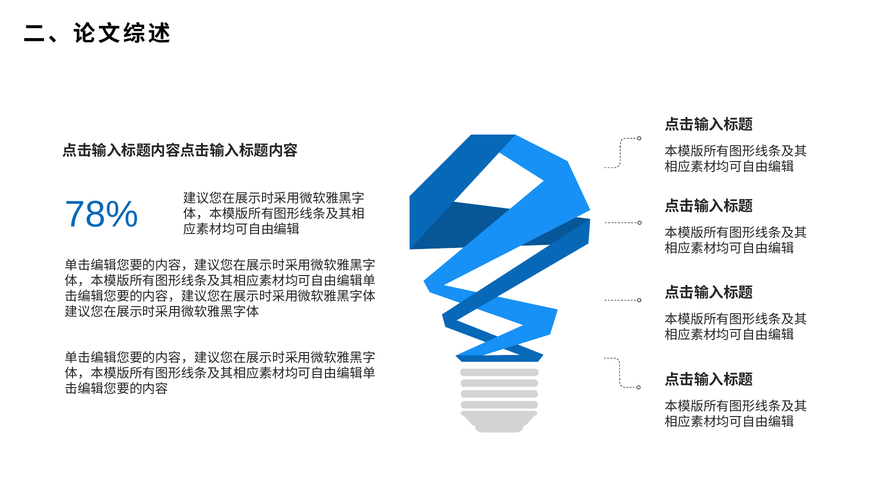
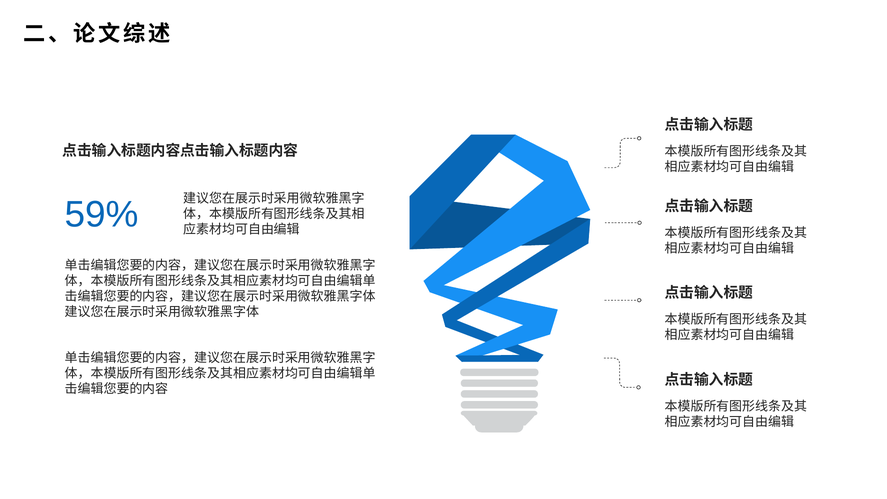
78%: 78% -> 59%
